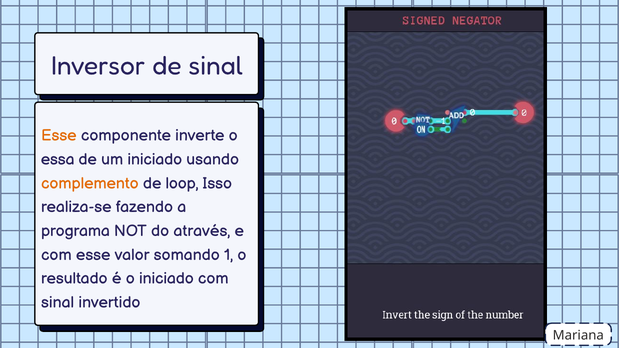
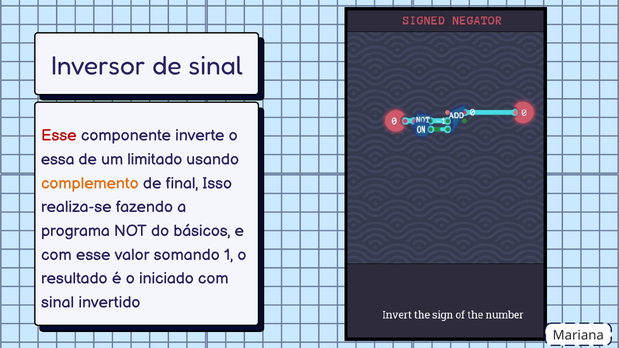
Esse at (59, 136) colour: orange -> red
um iniciado: iniciado -> limitado
loop: loop -> final
através: através -> básicos
